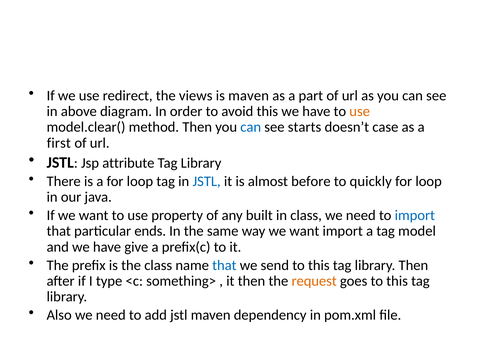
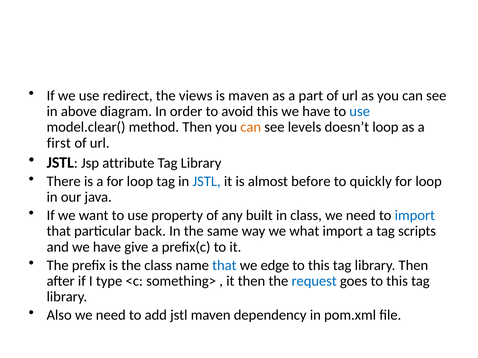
use at (360, 112) colour: orange -> blue
can at (251, 127) colour: blue -> orange
starts: starts -> levels
doesn’t case: case -> loop
ends: ends -> back
way we want: want -> what
model: model -> scripts
send: send -> edge
request colour: orange -> blue
